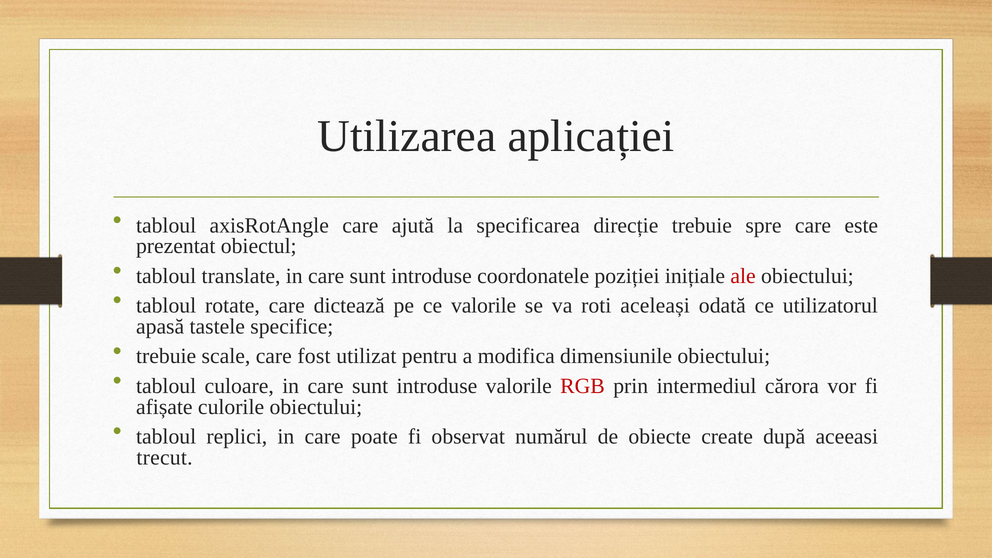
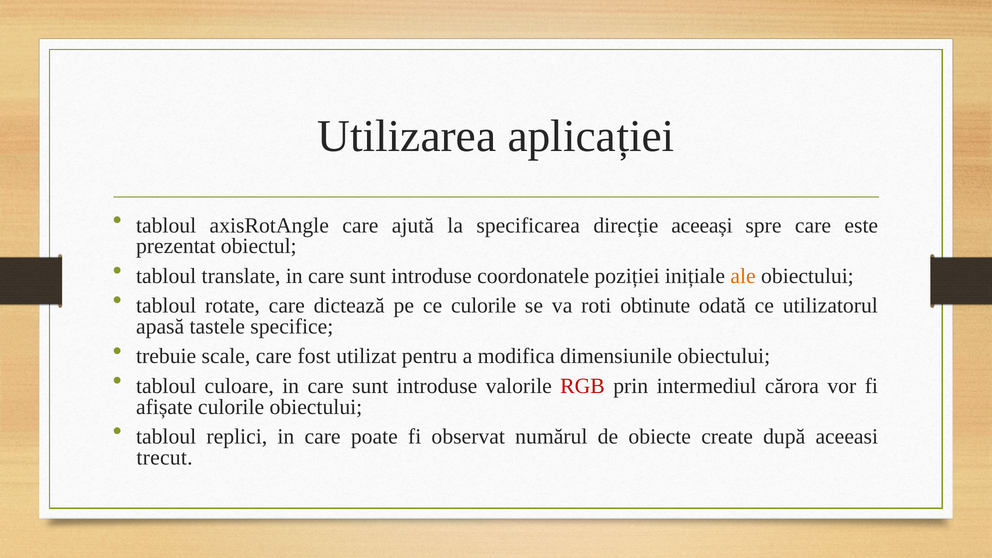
direcție trebuie: trebuie -> aceeași
ale colour: red -> orange
ce valorile: valorile -> culorile
aceleași: aceleași -> obtinute
